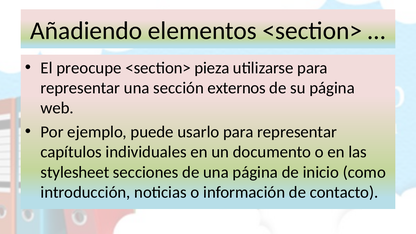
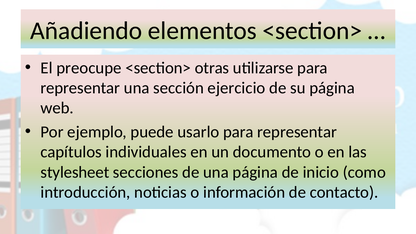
pieza: pieza -> otras
externos: externos -> ejercicio
